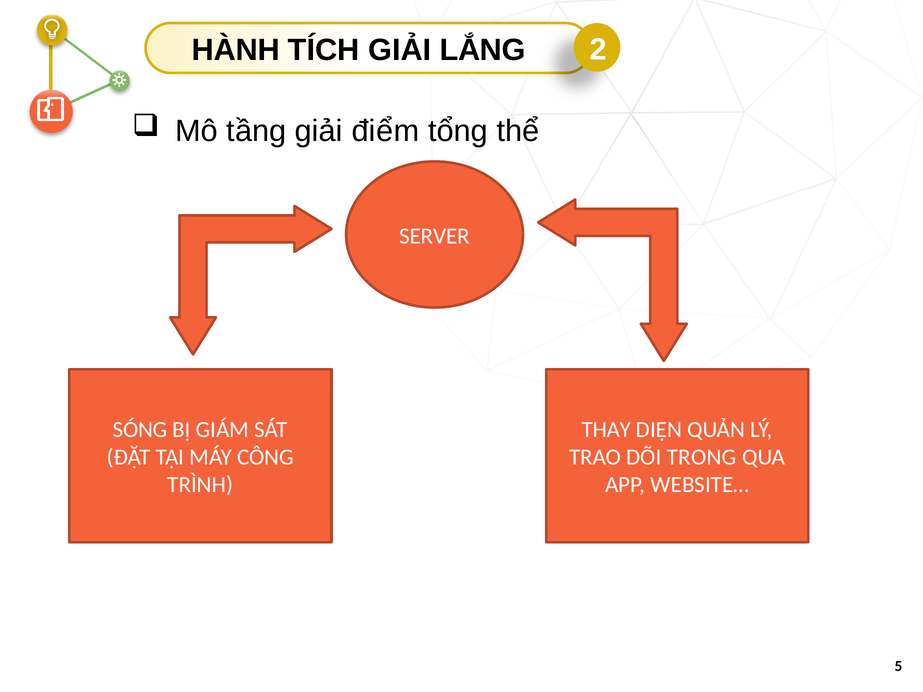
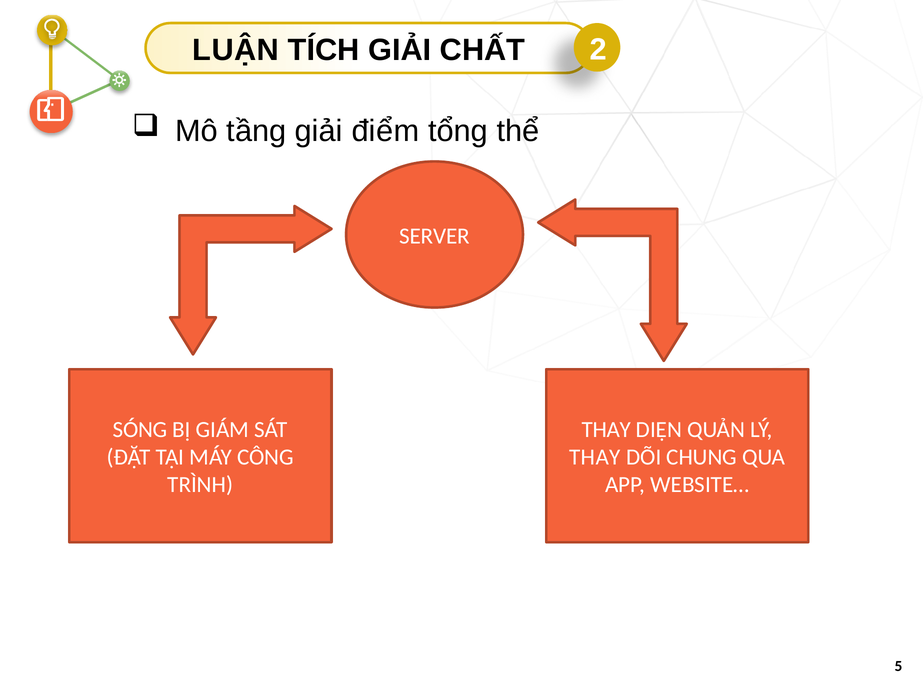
HÀNH: HÀNH -> LUẬN
LẮNG: LẮNG -> CHẤT
TRAO at (595, 457): TRAO -> THAY
TRONG: TRONG -> CHUNG
